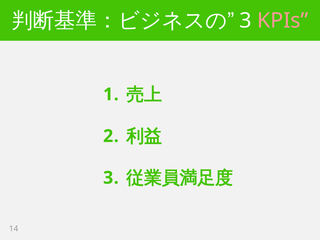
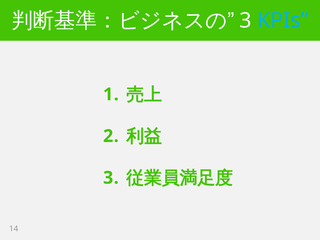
KPIs colour: pink -> light blue
